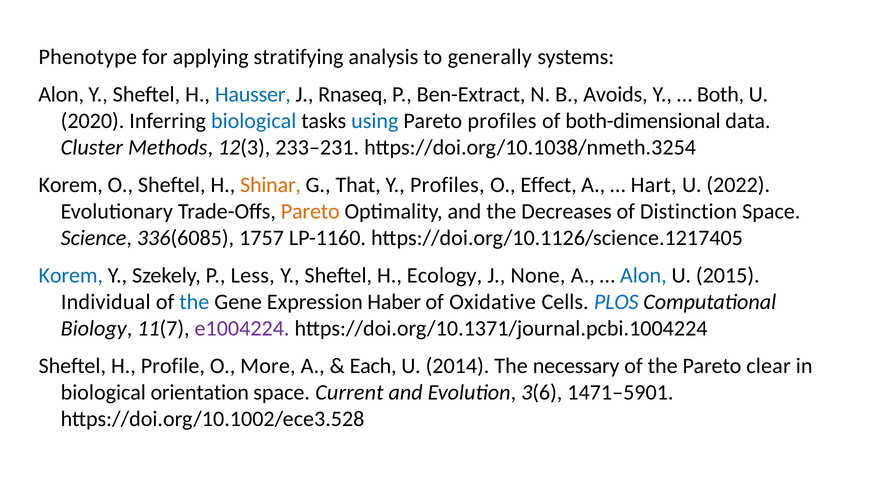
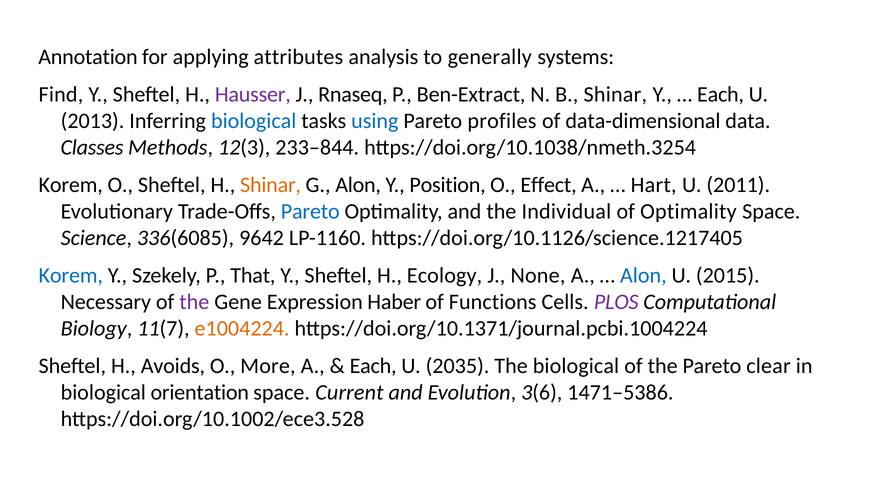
Phenotype: Phenotype -> Annotation
stratifying: stratifying -> attributes
Alon at (61, 94): Alon -> Find
Hausser colour: blue -> purple
B Avoids: Avoids -> Shinar
Both at (721, 94): Both -> Each
2020: 2020 -> 2013
both-dimensional: both-dimensional -> data-dimensional
Cluster: Cluster -> Classes
233–231: 233–231 -> 233–844
G That: That -> Alon
Y Profiles: Profiles -> Position
2022: 2022 -> 2011
Pareto at (310, 212) colour: orange -> blue
Decreases: Decreases -> Individual
of Distinction: Distinction -> Optimality
1757: 1757 -> 9642
Less: Less -> That
Individual: Individual -> Necessary
the at (194, 302) colour: blue -> purple
Oxidative: Oxidative -> Functions
PLOS colour: blue -> purple
e1004224 colour: purple -> orange
Profile: Profile -> Avoids
2014: 2014 -> 2035
The necessary: necessary -> biological
1471–5901: 1471–5901 -> 1471–5386
